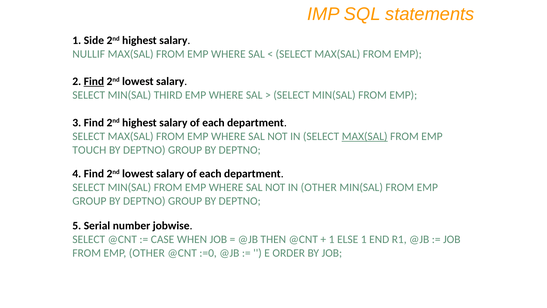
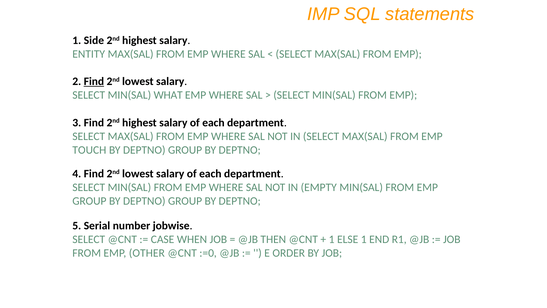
NULLIF: NULLIF -> ENTITY
THIRD: THIRD -> WHAT
MAX(SAL at (365, 136) underline: present -> none
IN OTHER: OTHER -> EMPTY
